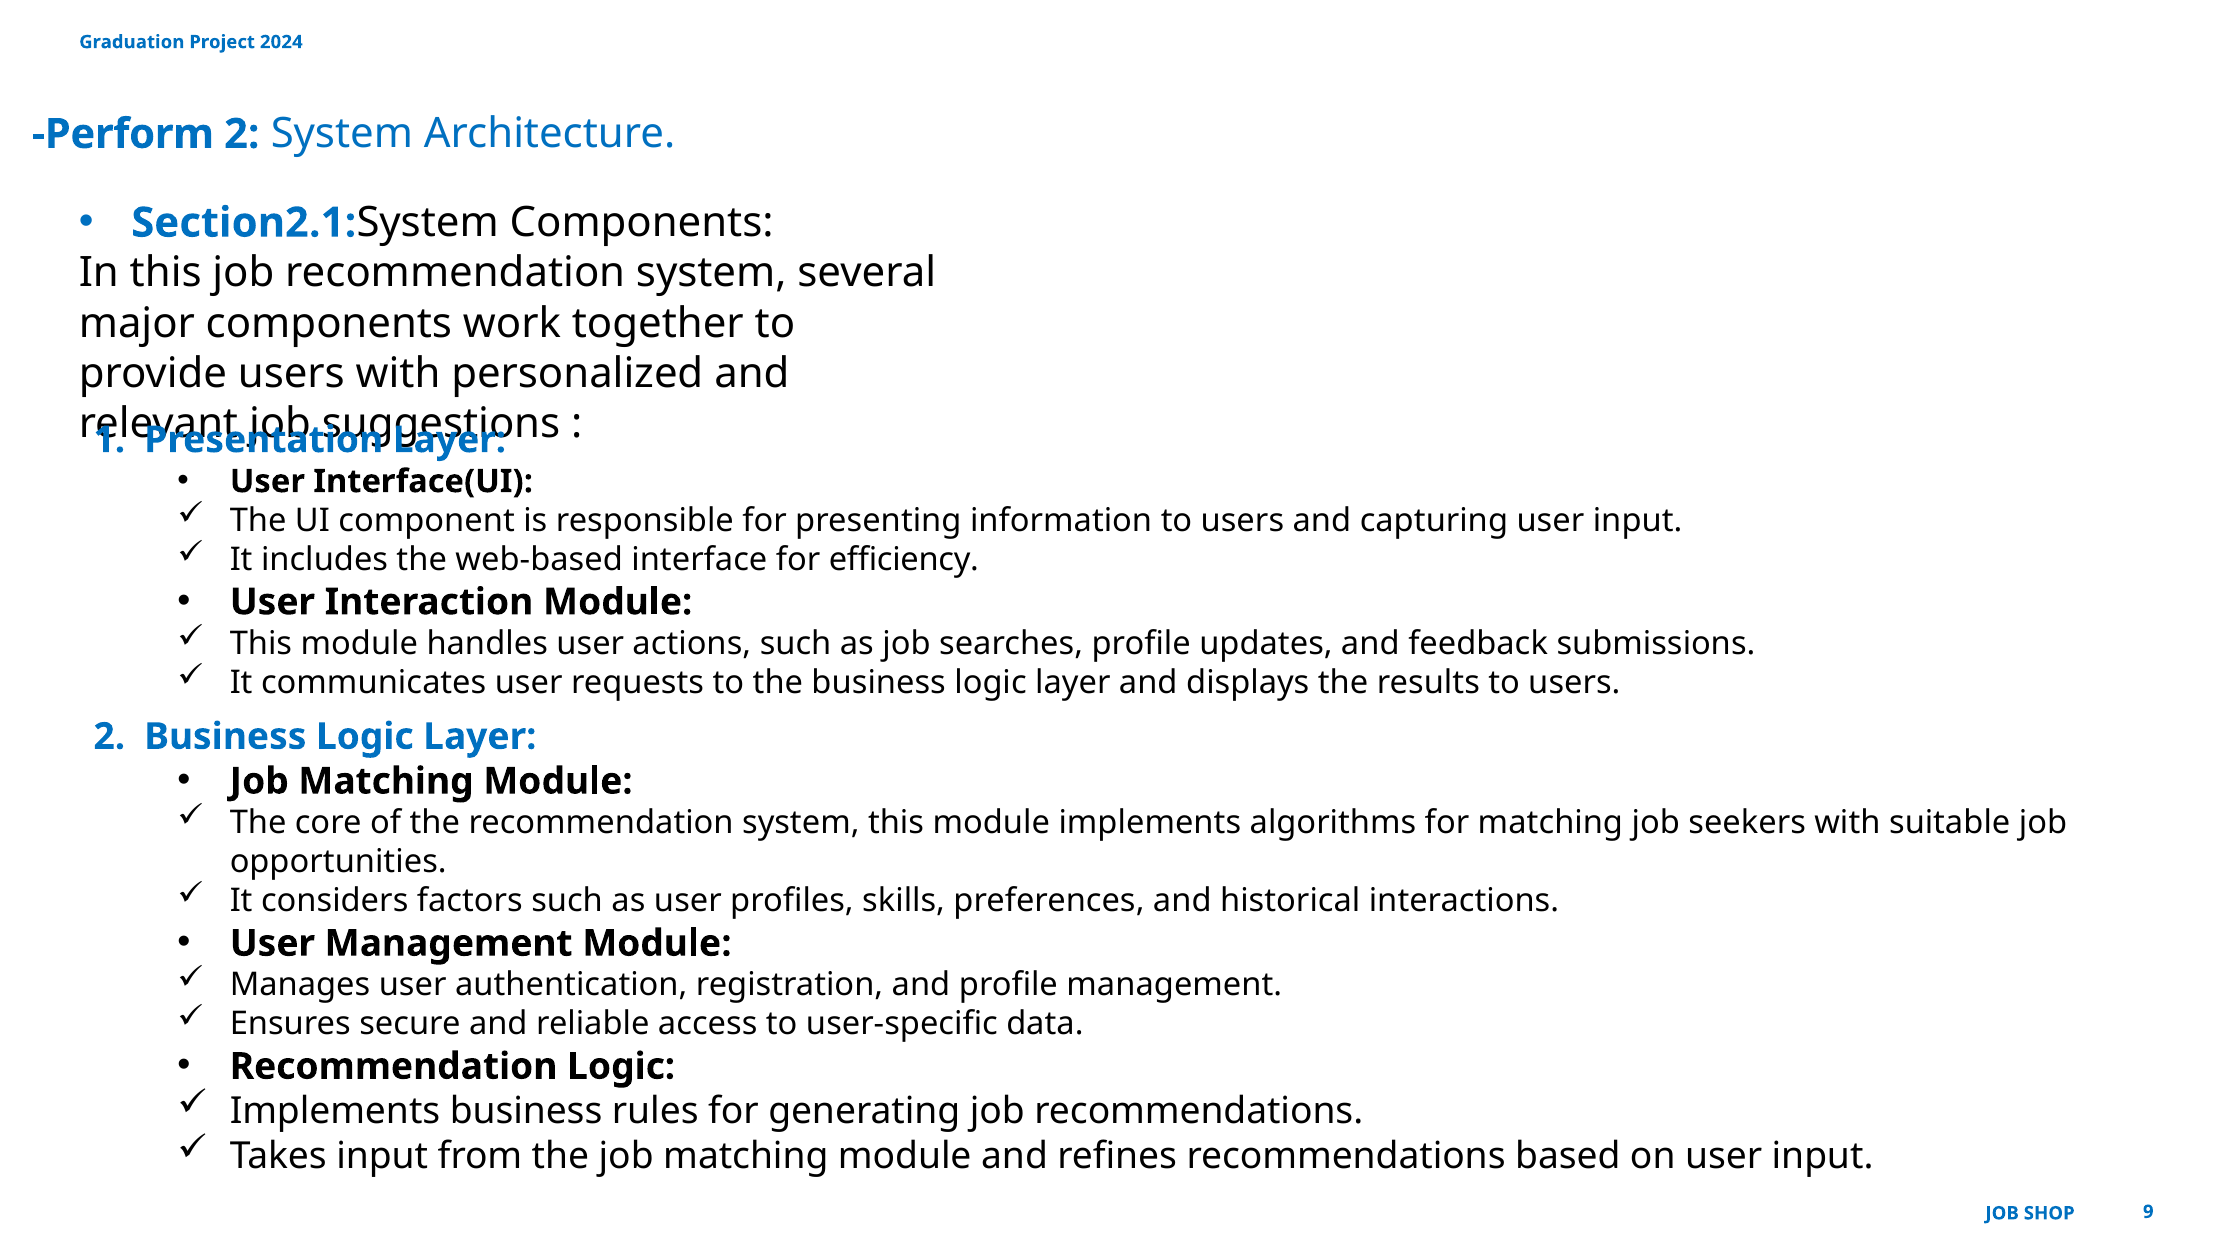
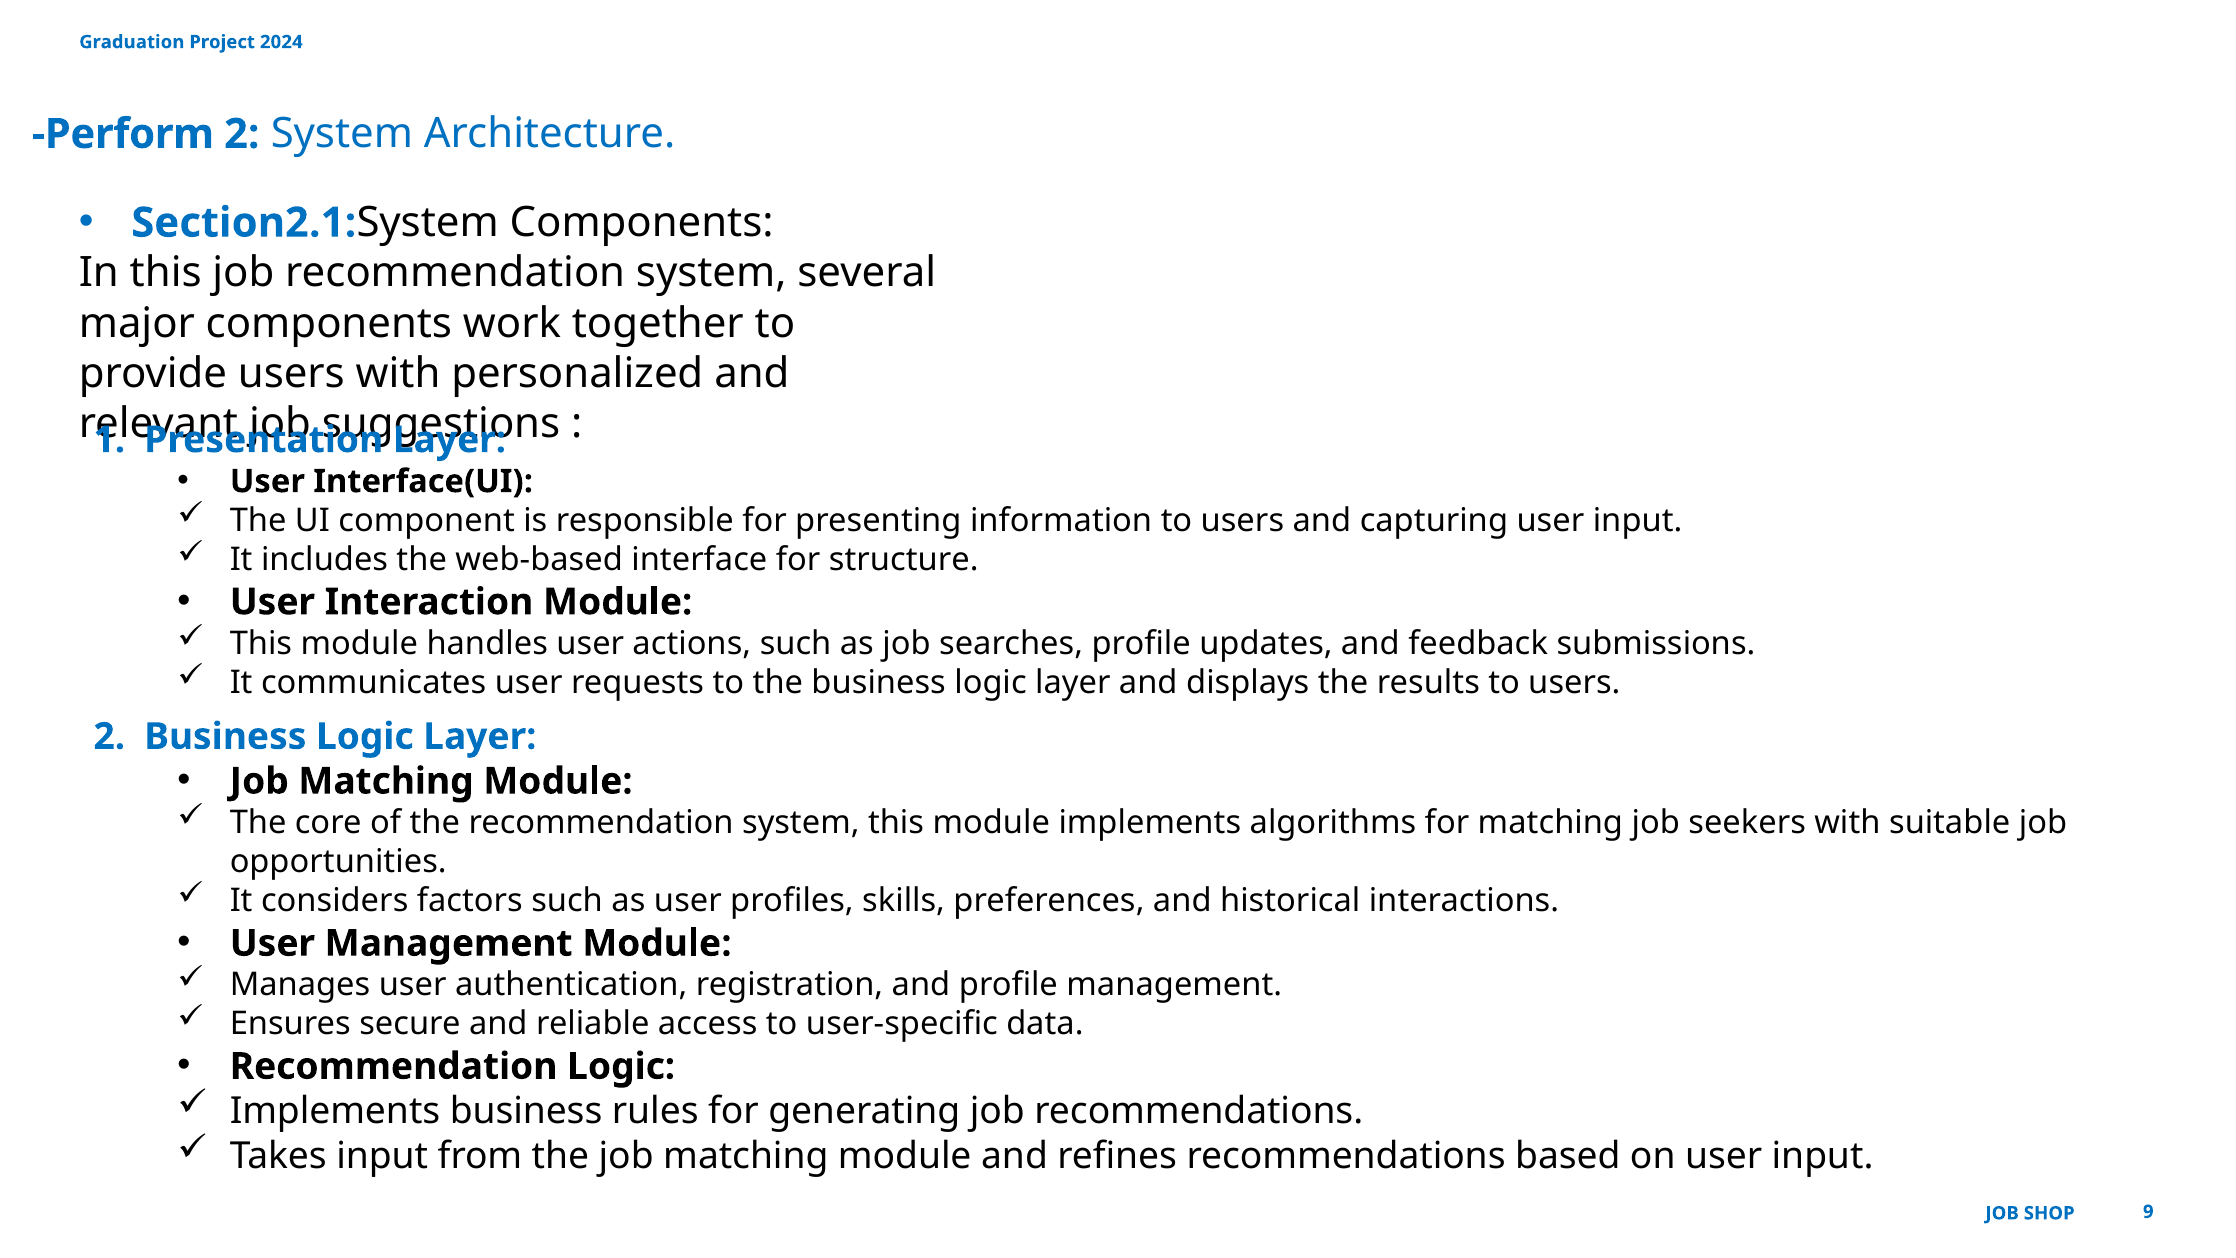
efficiency: efficiency -> structure
